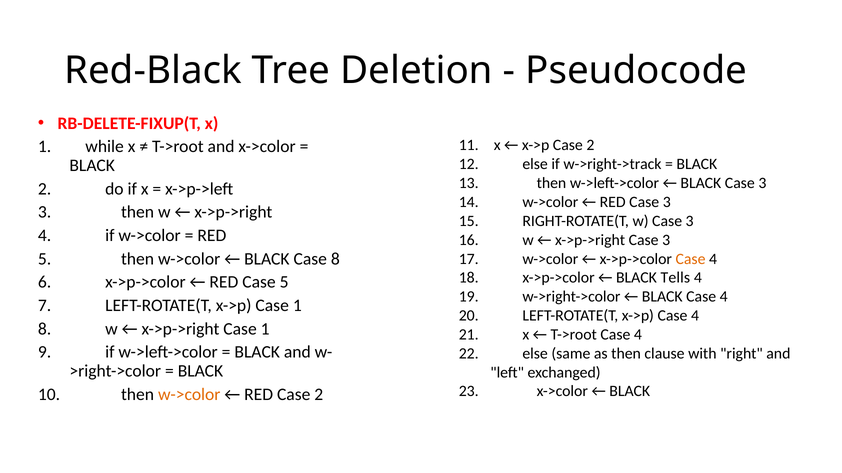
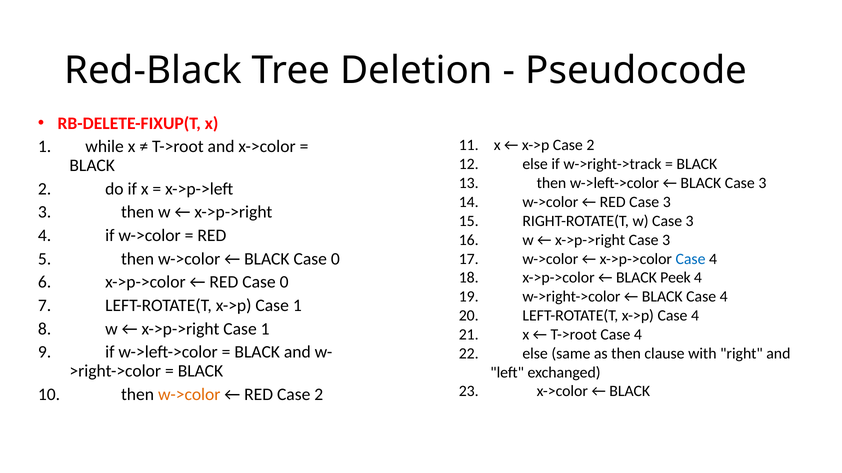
BLACK Case 8: 8 -> 0
Case at (691, 259) colour: orange -> blue
Tells: Tells -> Peek
RED Case 5: 5 -> 0
